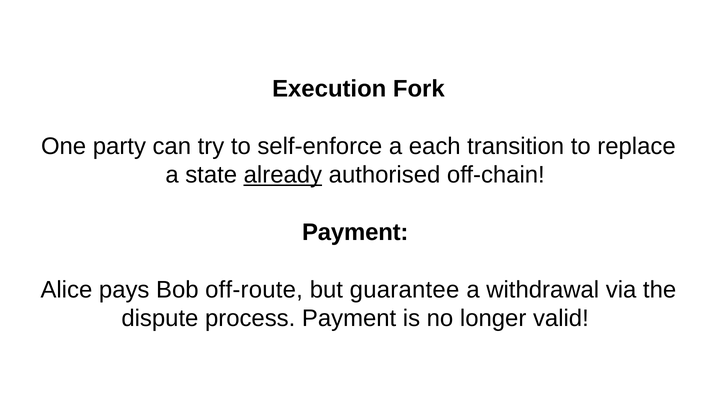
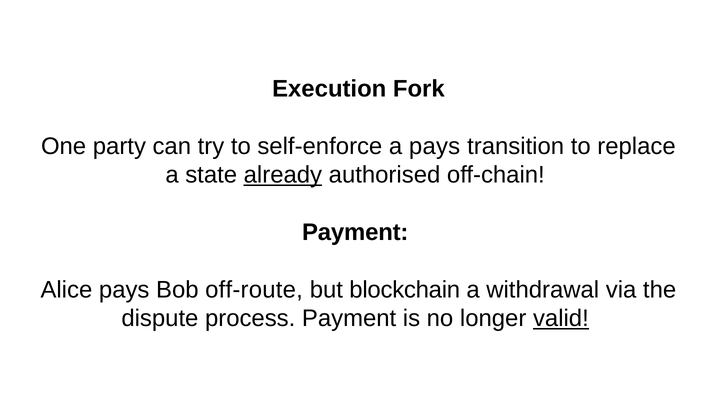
a each: each -> pays
guarantee: guarantee -> blockchain
valid underline: none -> present
